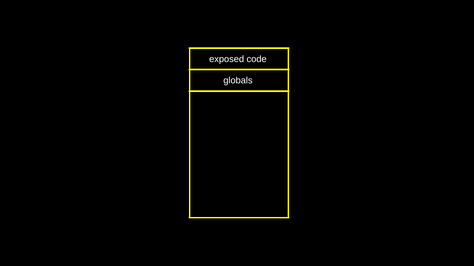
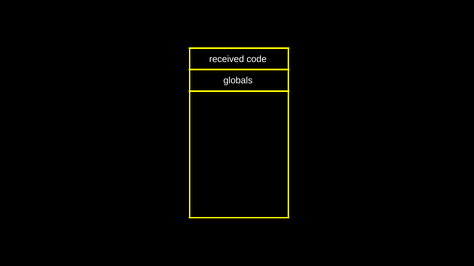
exposed: exposed -> received
